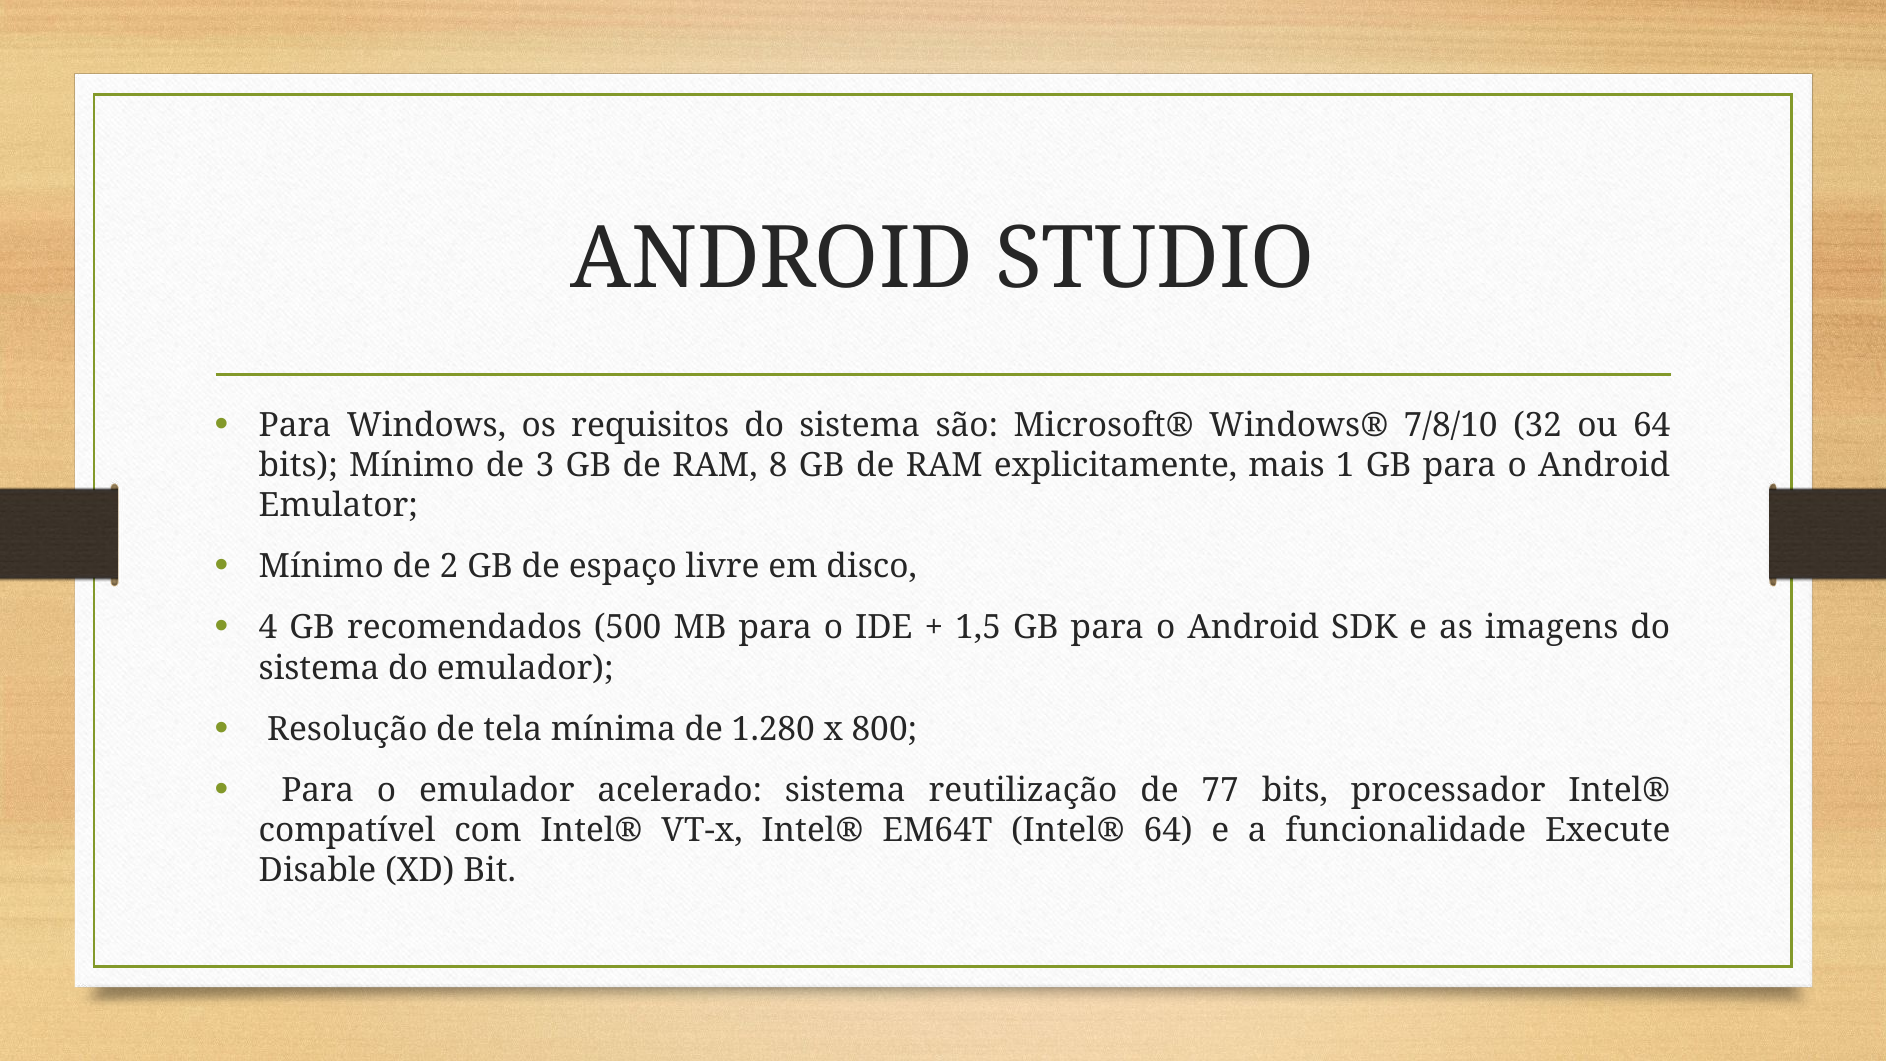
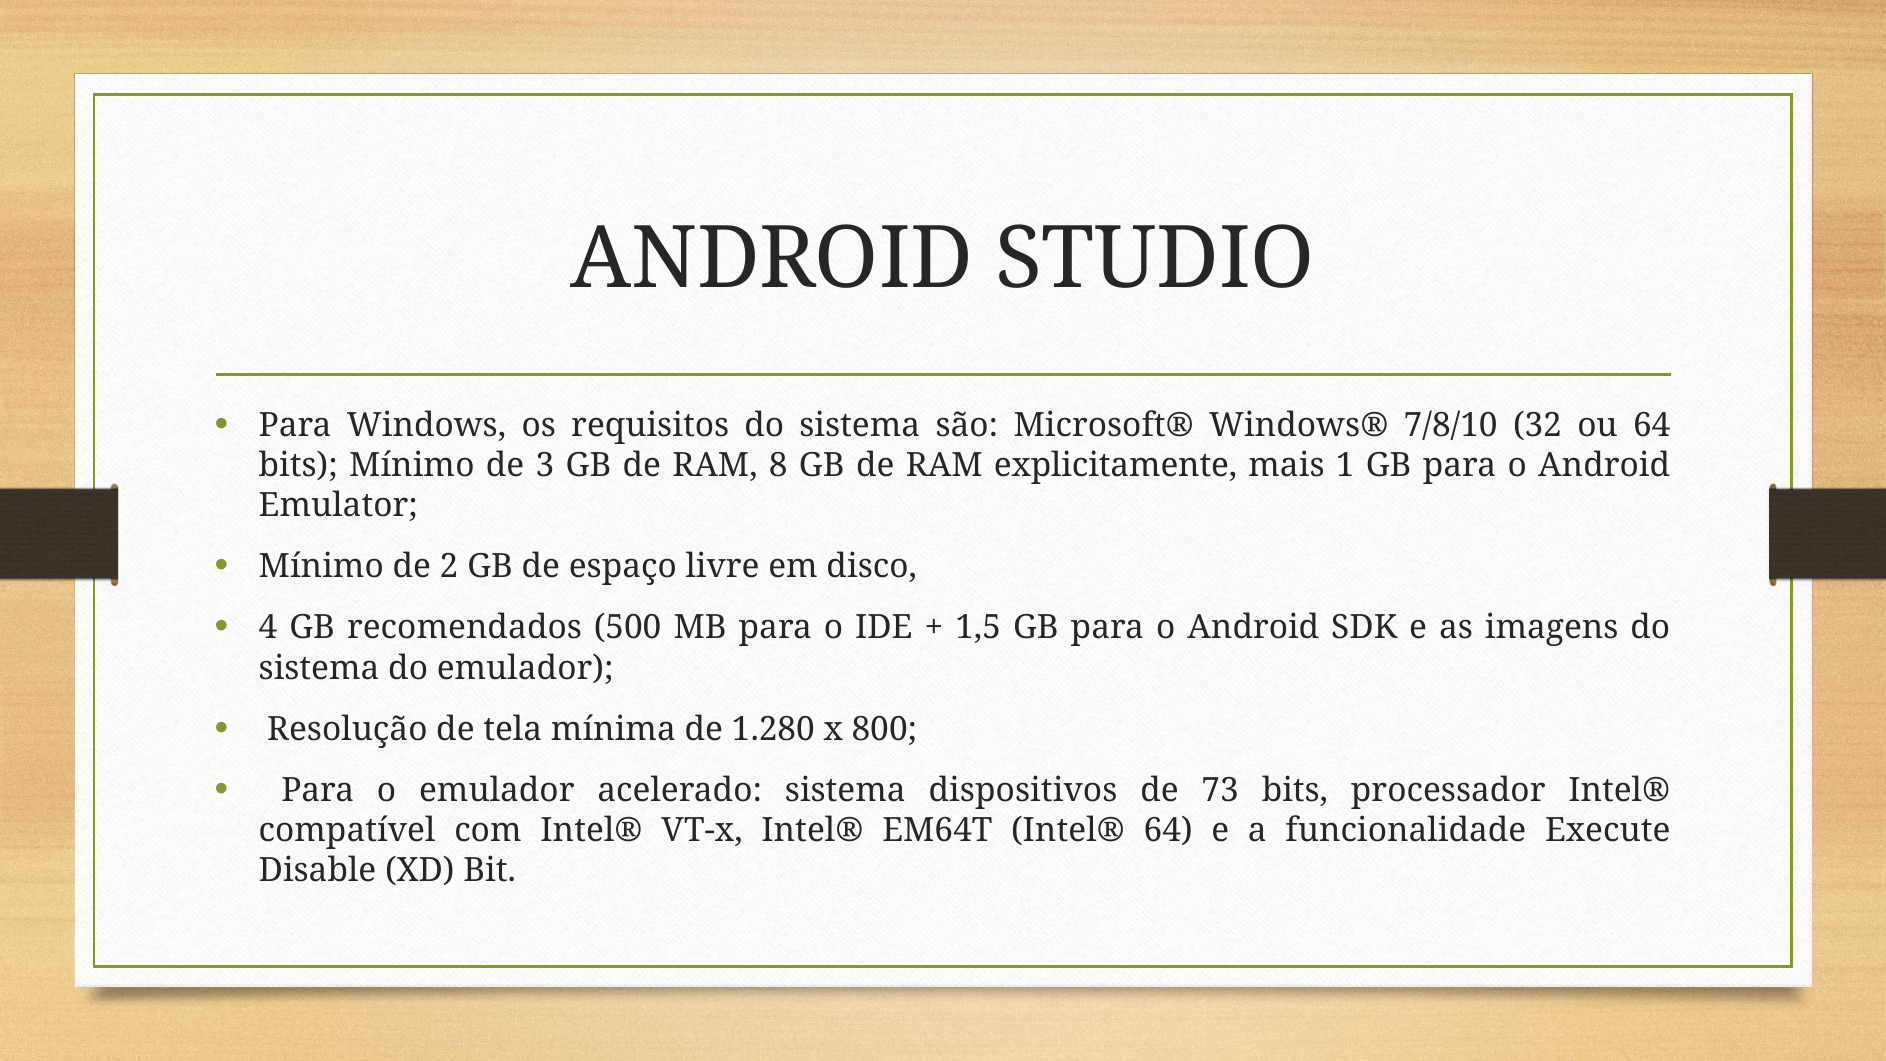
reutilização: reutilização -> dispositivos
77: 77 -> 73
